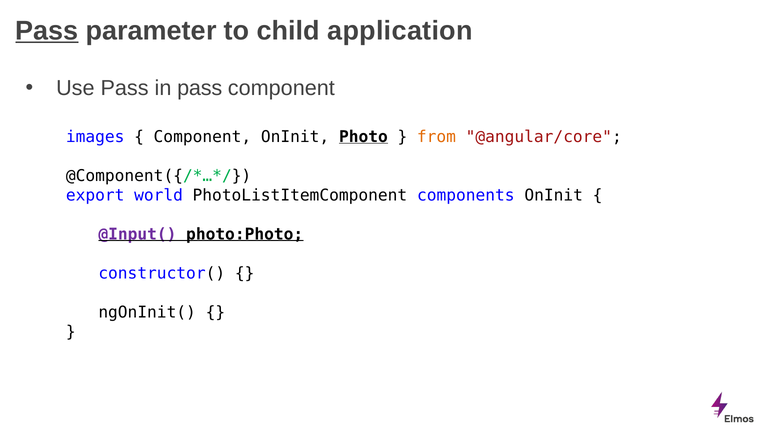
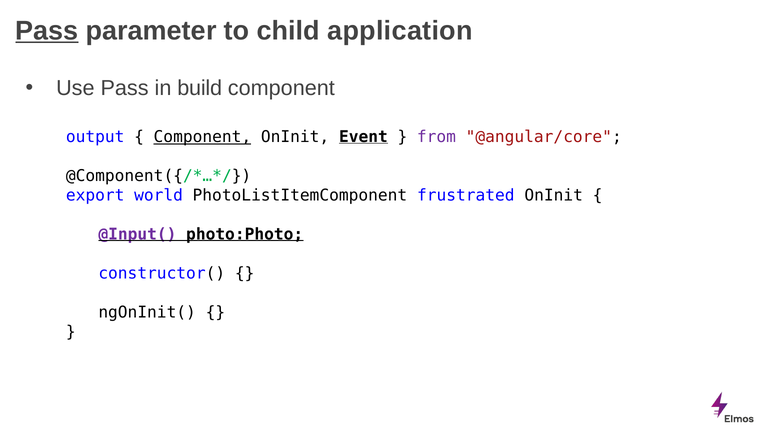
in pass: pass -> build
images: images -> output
Component at (202, 137) underline: none -> present
Photo: Photo -> Event
from colour: orange -> purple
components: components -> frustrated
